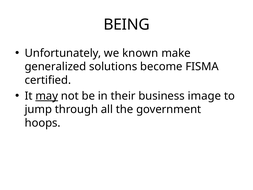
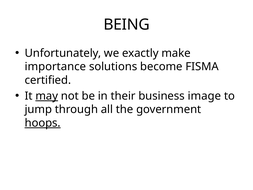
known: known -> exactly
generalized: generalized -> importance
hoops underline: none -> present
